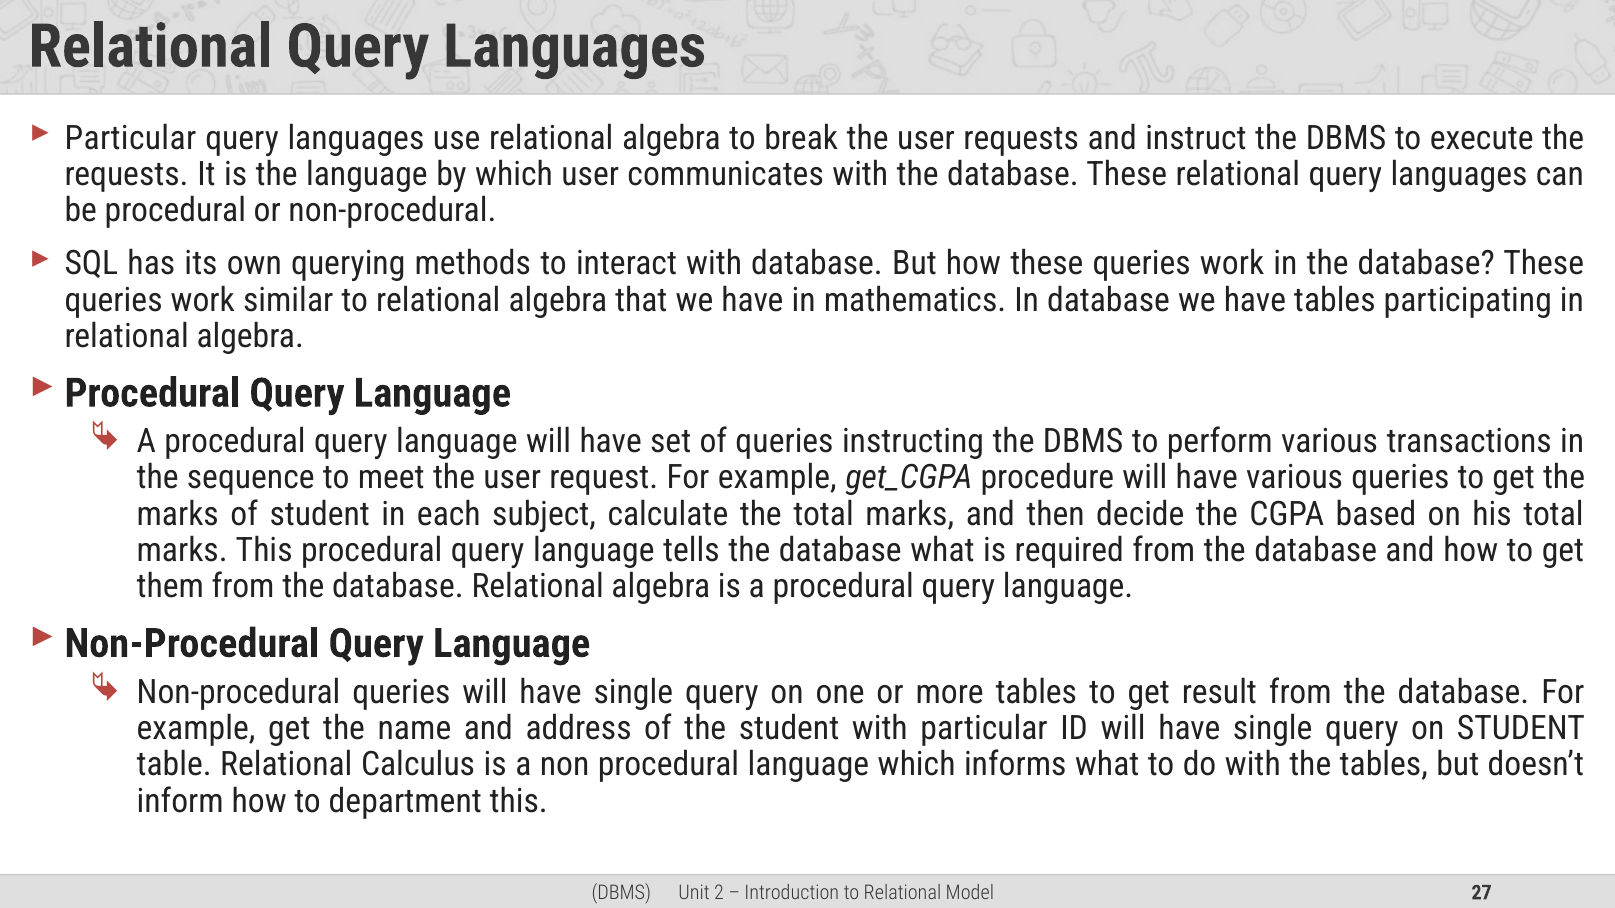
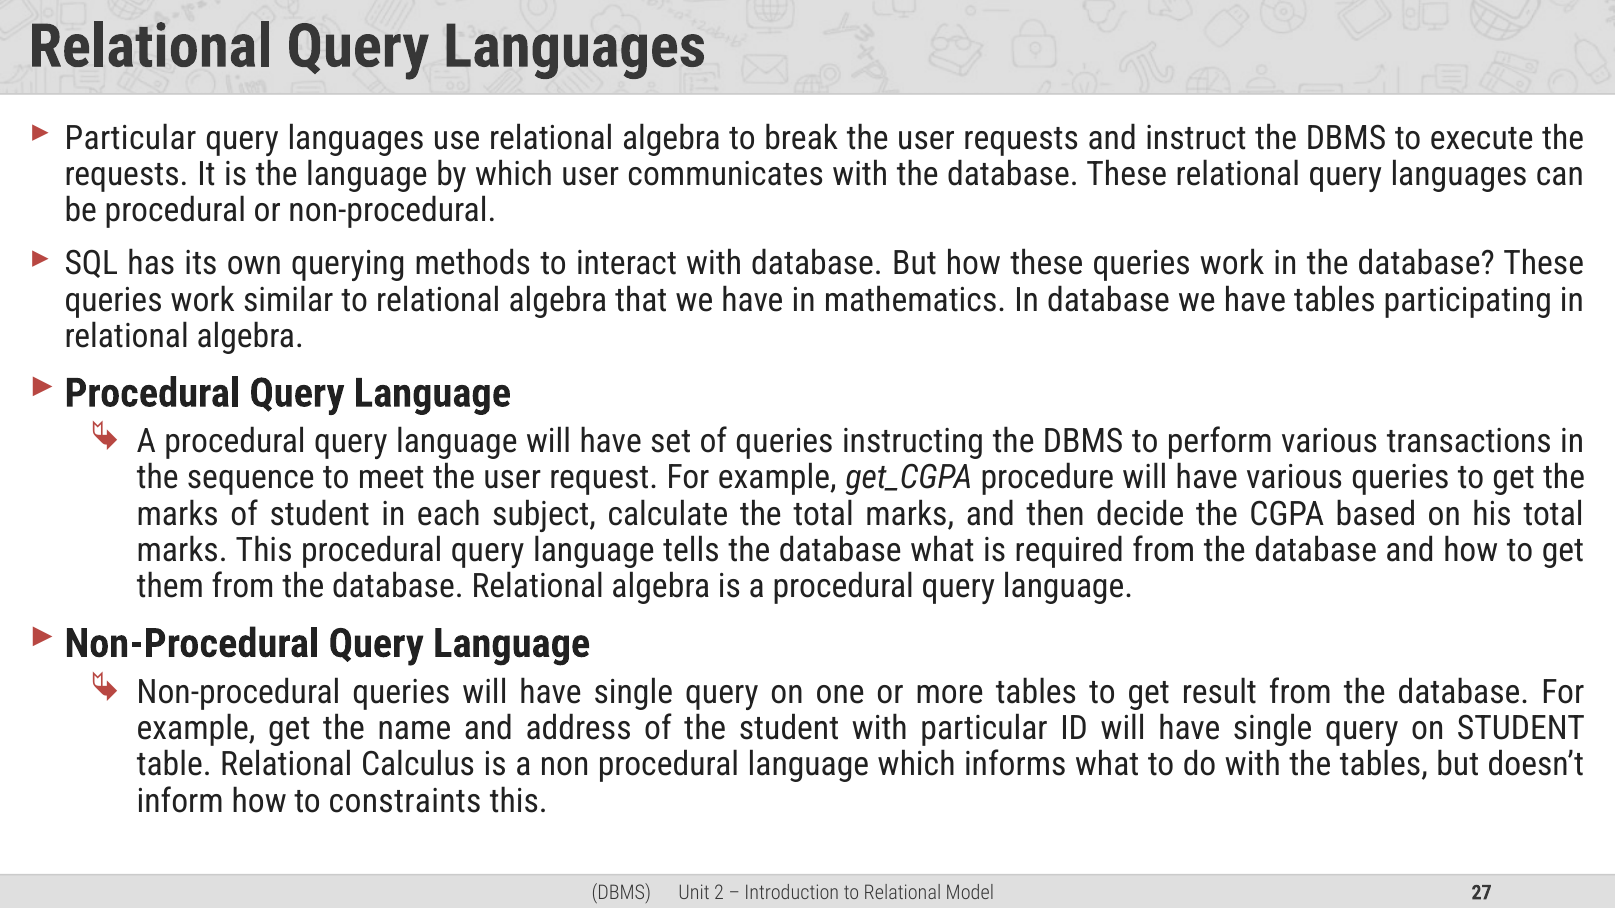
department: department -> constraints
